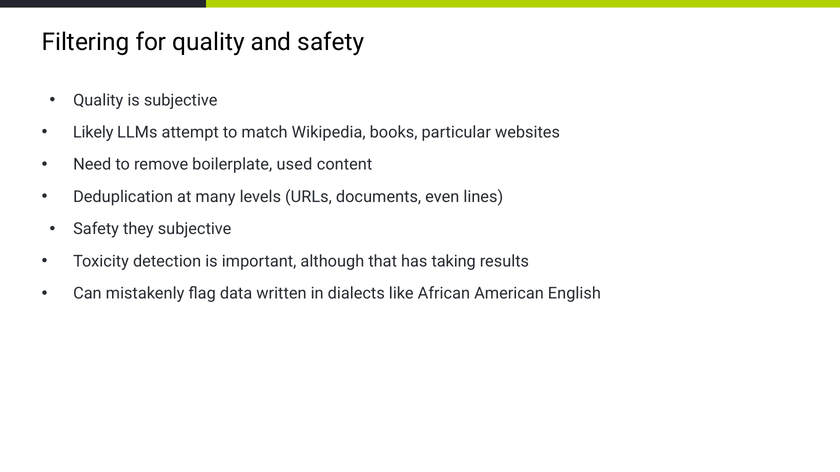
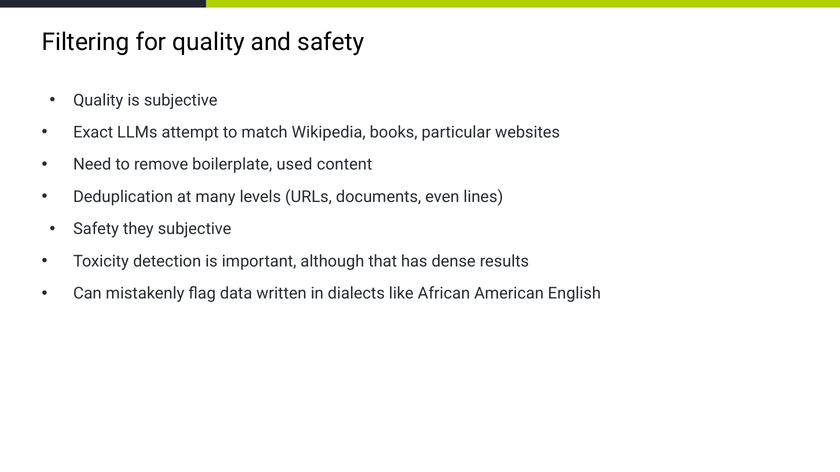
Likely: Likely -> Exact
taking: taking -> dense
